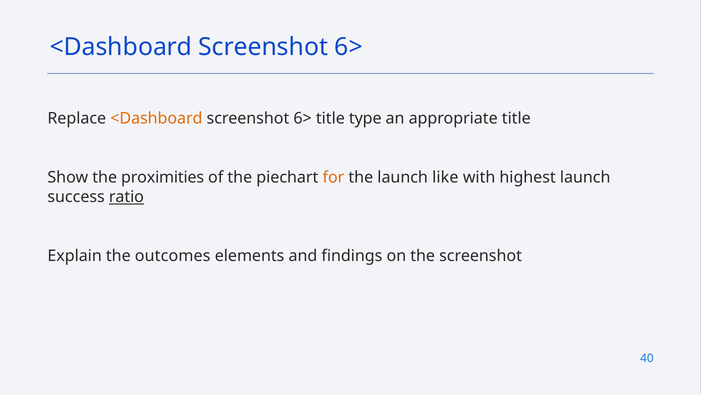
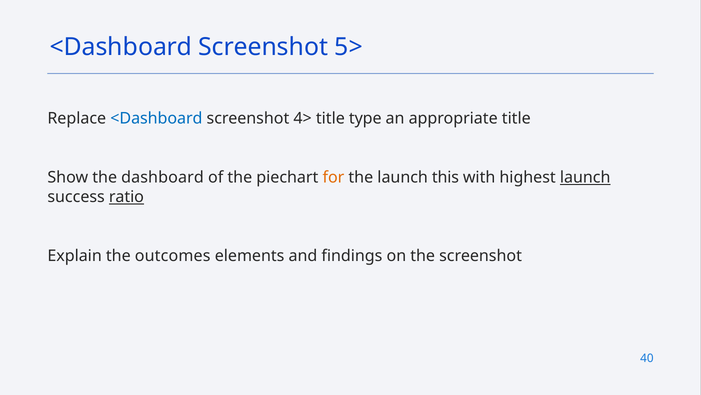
6> at (349, 47): 6> -> 5>
<Dashboard at (156, 118) colour: orange -> blue
6> at (303, 118): 6> -> 4>
proximities: proximities -> dashboard
like: like -> this
launch at (585, 177) underline: none -> present
